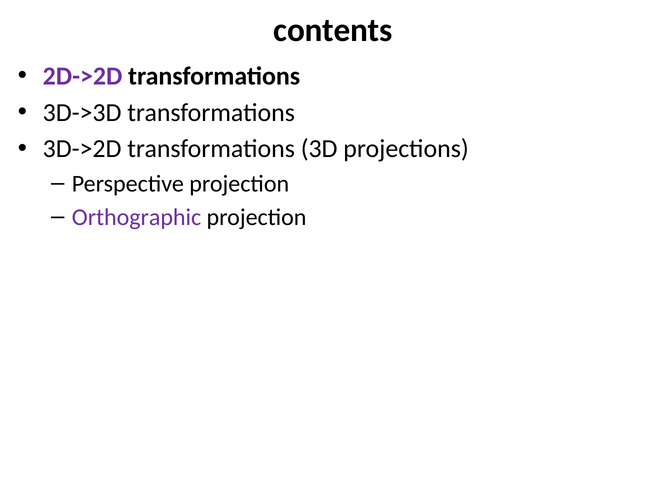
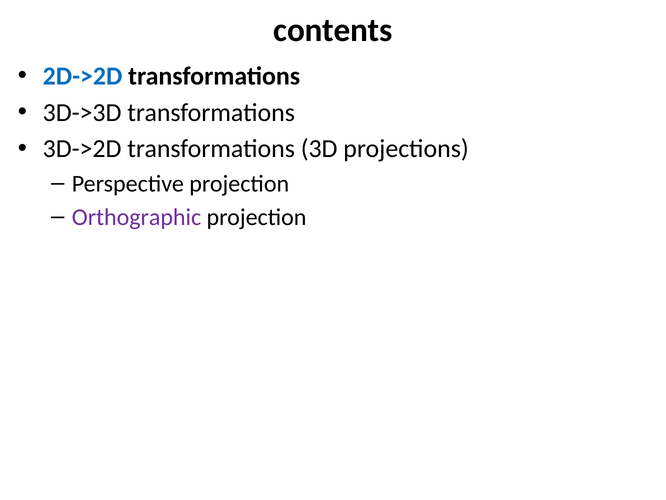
2D->2D colour: purple -> blue
